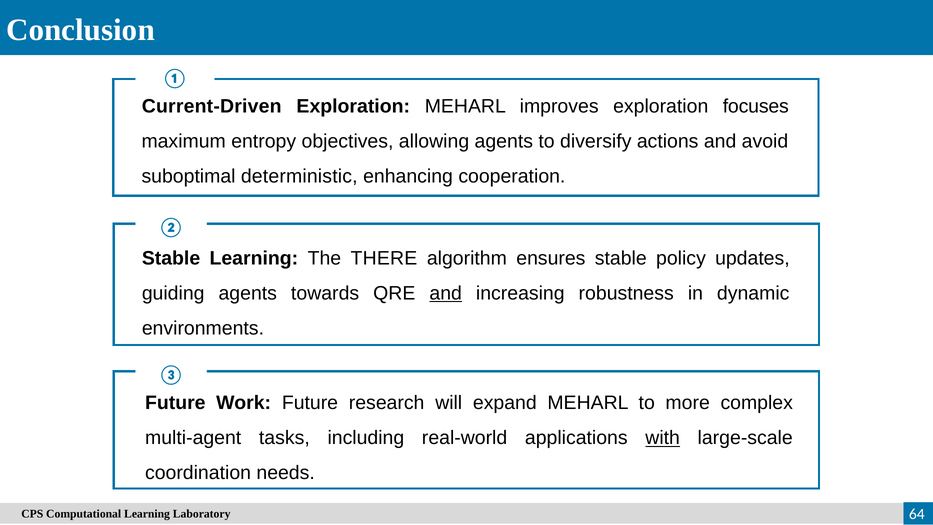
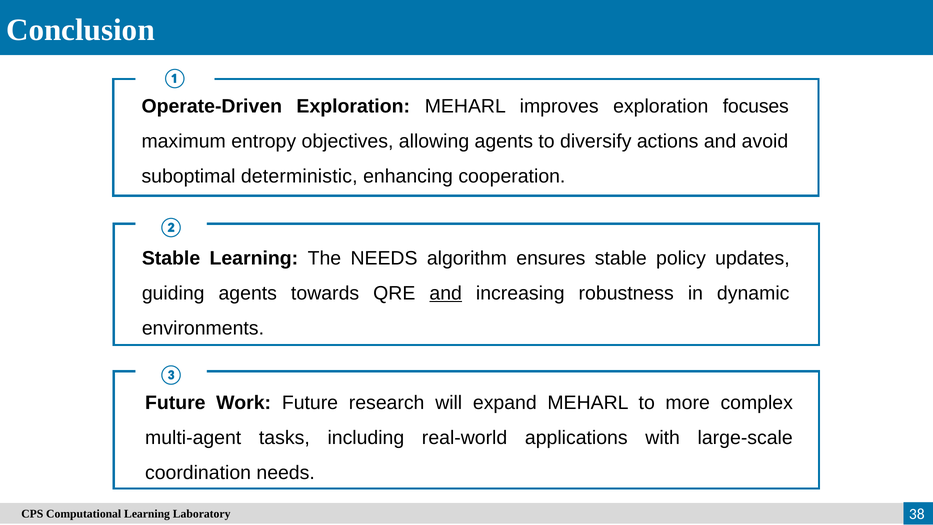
Current-Driven: Current-Driven -> Operate-Driven
The THERE: THERE -> NEEDS
with underline: present -> none
64: 64 -> 38
